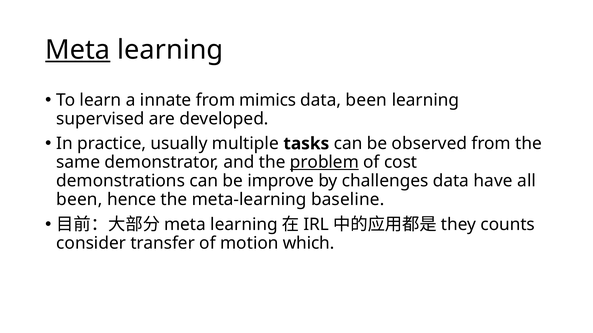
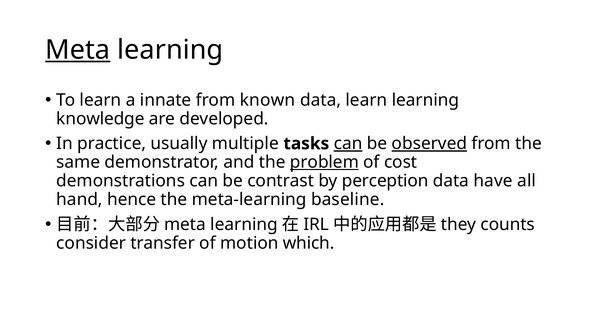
mimics: mimics -> known
data been: been -> learn
supervised: supervised -> knowledge
can at (348, 144) underline: none -> present
observed underline: none -> present
improve: improve -> contrast
challenges: challenges -> perception
been at (79, 200): been -> hand
